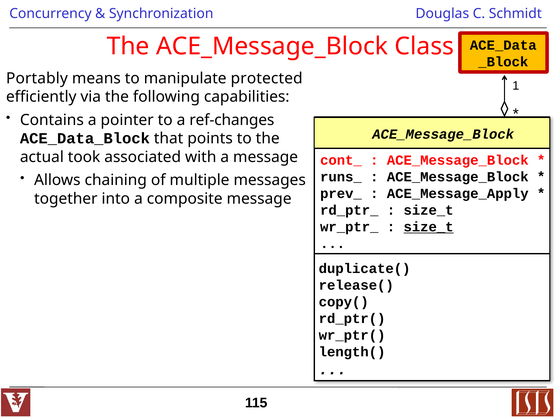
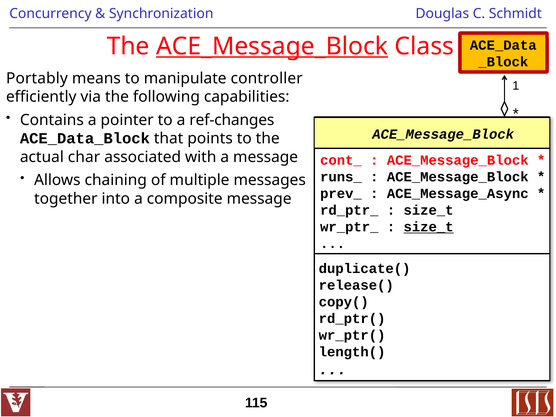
ACE_Message_Block at (272, 46) underline: none -> present
protected: protected -> controller
took: took -> char
ACE_Message_Apply: ACE_Message_Apply -> ACE_Message_Async
